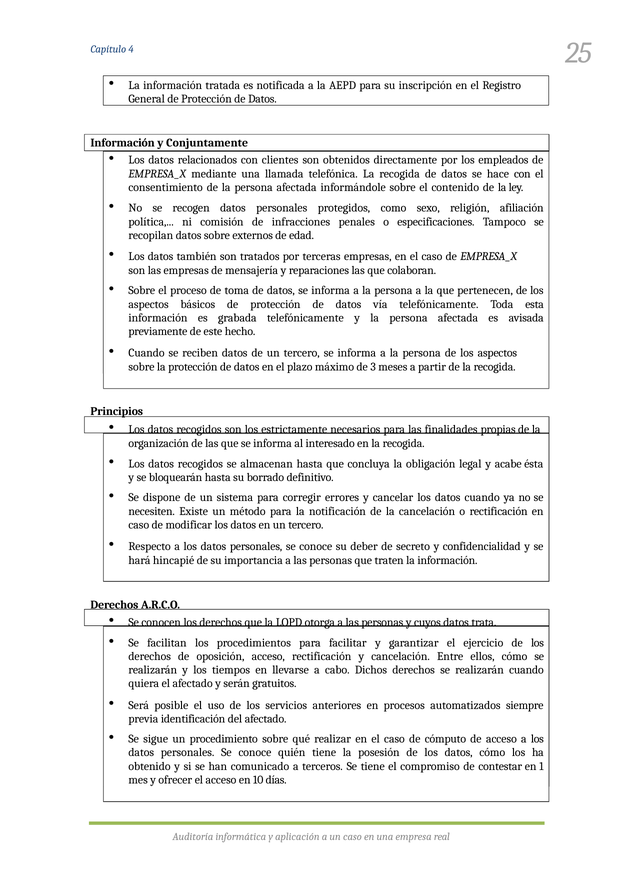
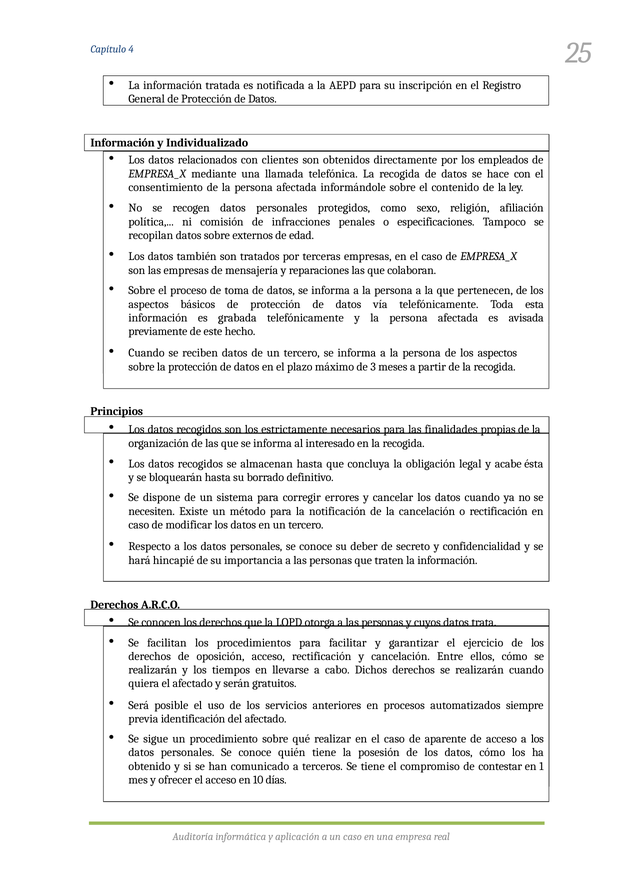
Conjuntamente: Conjuntamente -> Individualizado
cómputo: cómputo -> aparente
